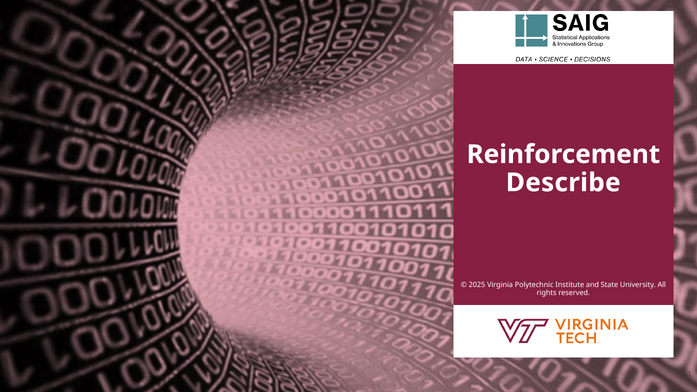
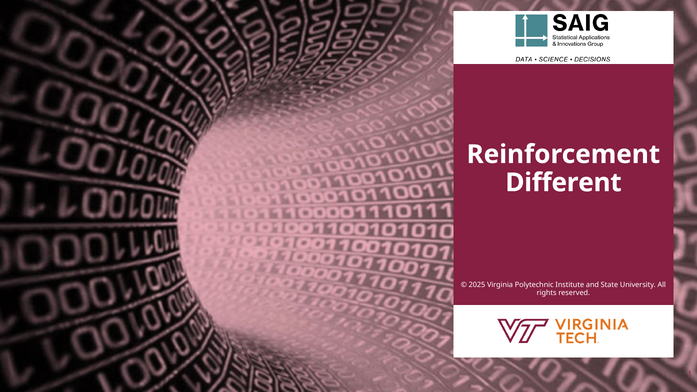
Describe: Describe -> Different
